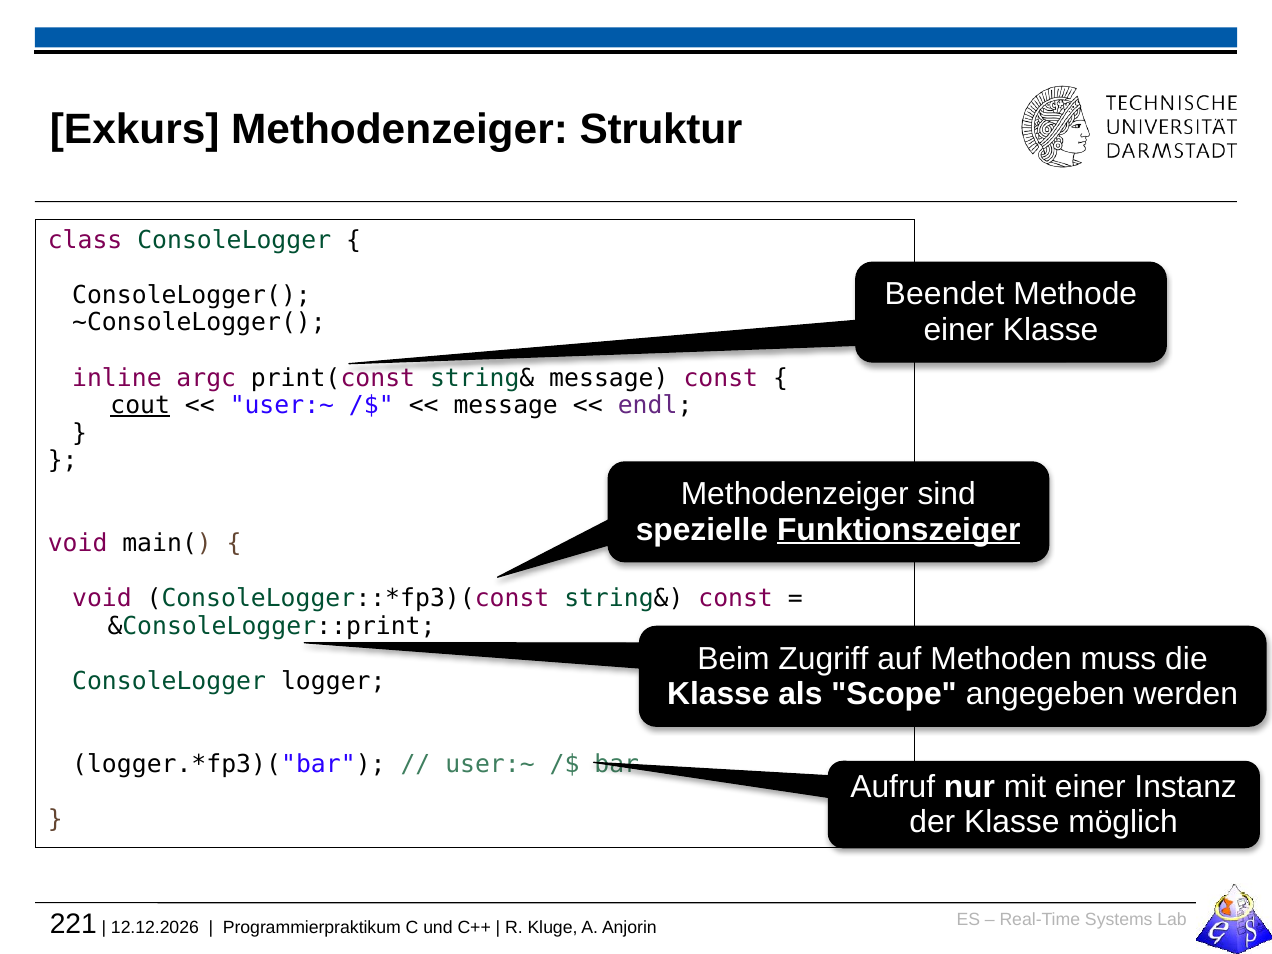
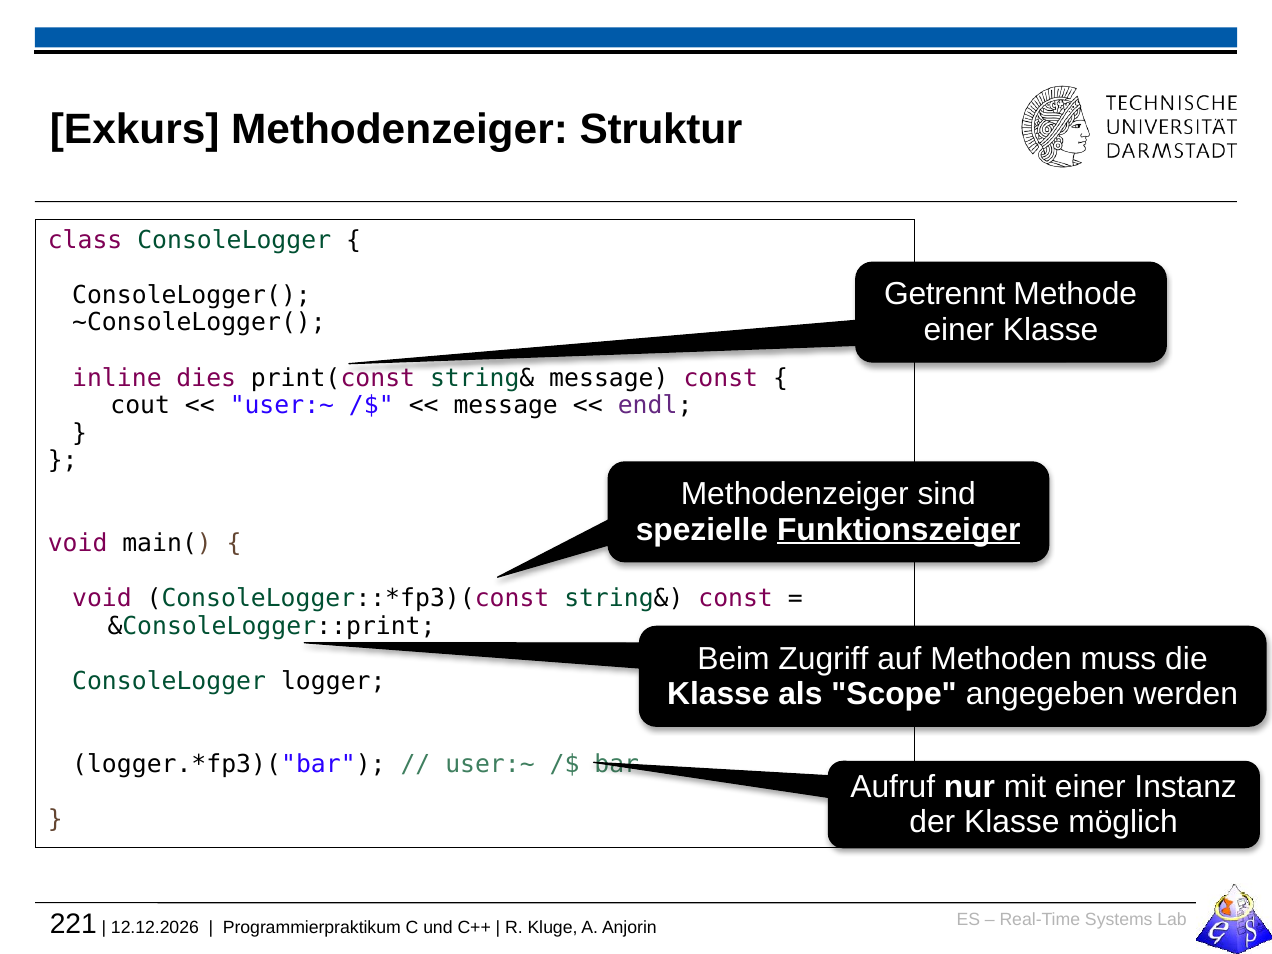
Beendet: Beendet -> Getrennt
argc: argc -> dies
cout underline: present -> none
